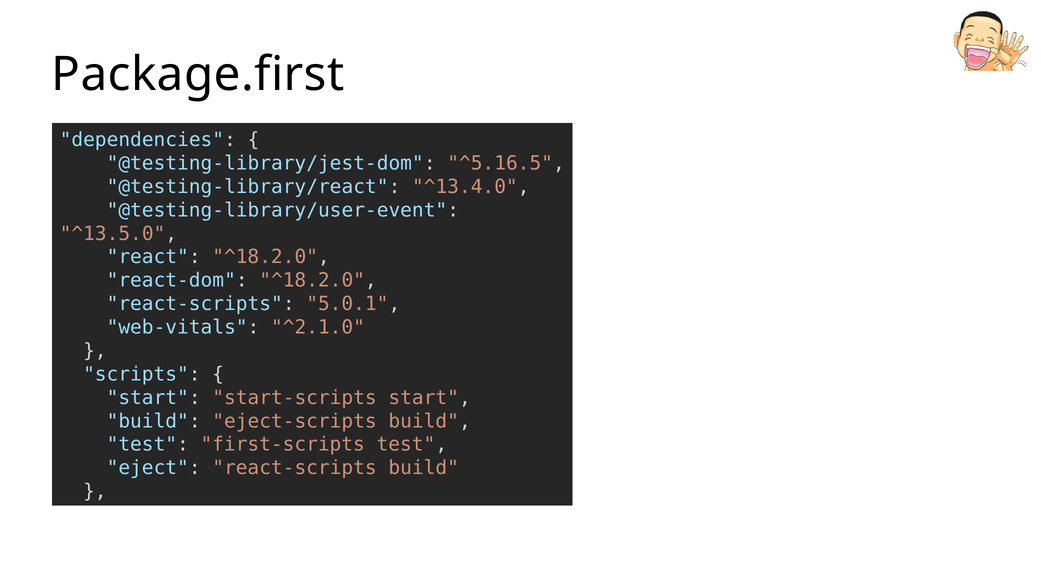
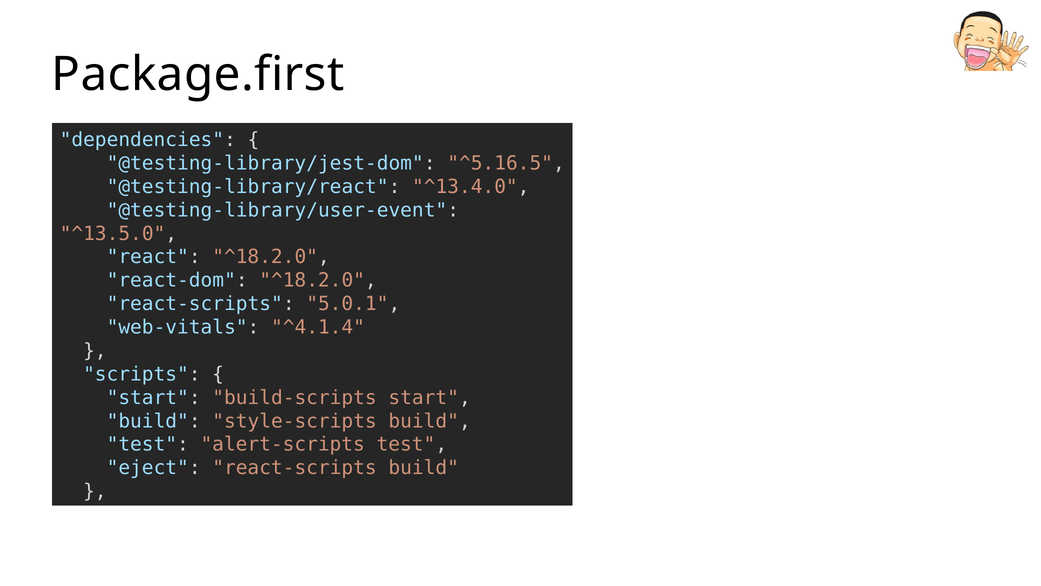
^2.1.0: ^2.1.0 -> ^4.1.4
start-scripts: start-scripts -> build-scripts
eject-scripts: eject-scripts -> style-scripts
first-scripts: first-scripts -> alert-scripts
